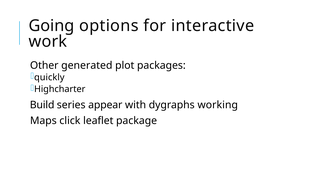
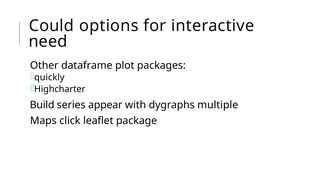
Going: Going -> Could
work: work -> need
generated: generated -> dataframe
working: working -> multiple
